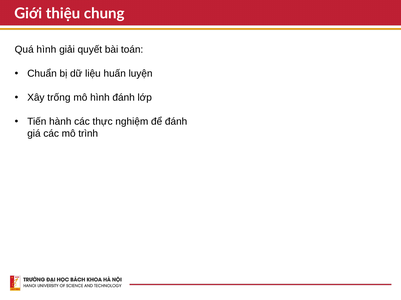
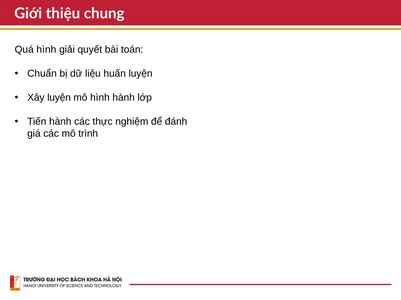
Xây trống: trống -> luyện
hình đánh: đánh -> hành
